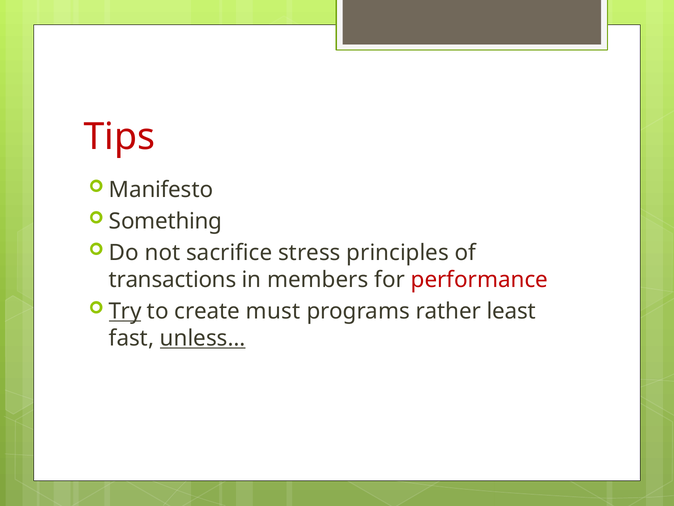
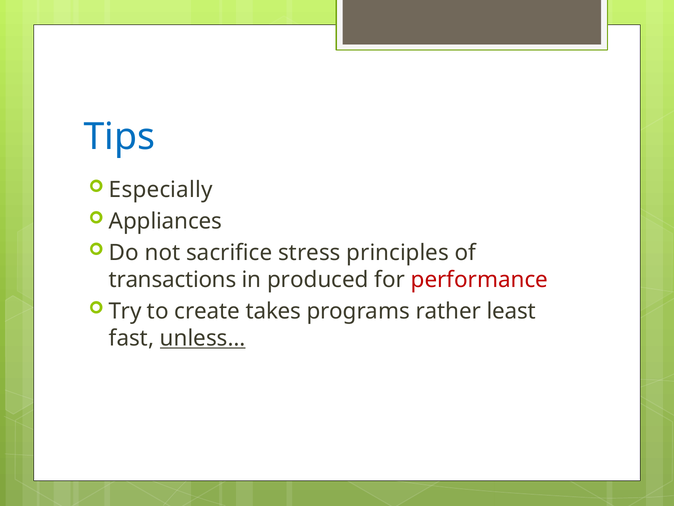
Tips colour: red -> blue
Manifesto: Manifesto -> Especially
Something: Something -> Appliances
members: members -> produced
Try underline: present -> none
must: must -> takes
